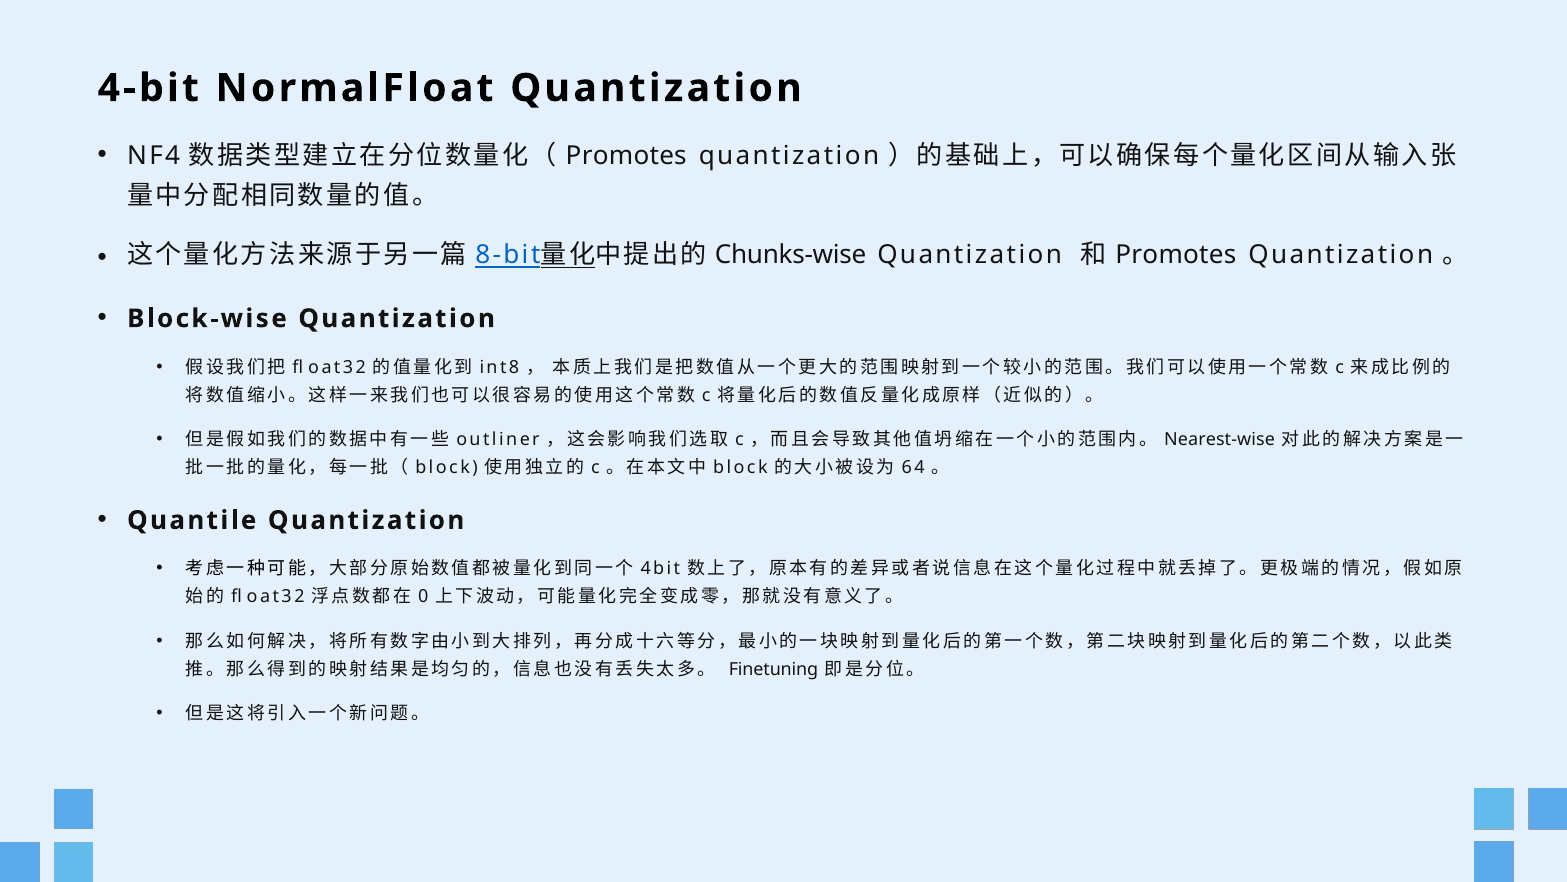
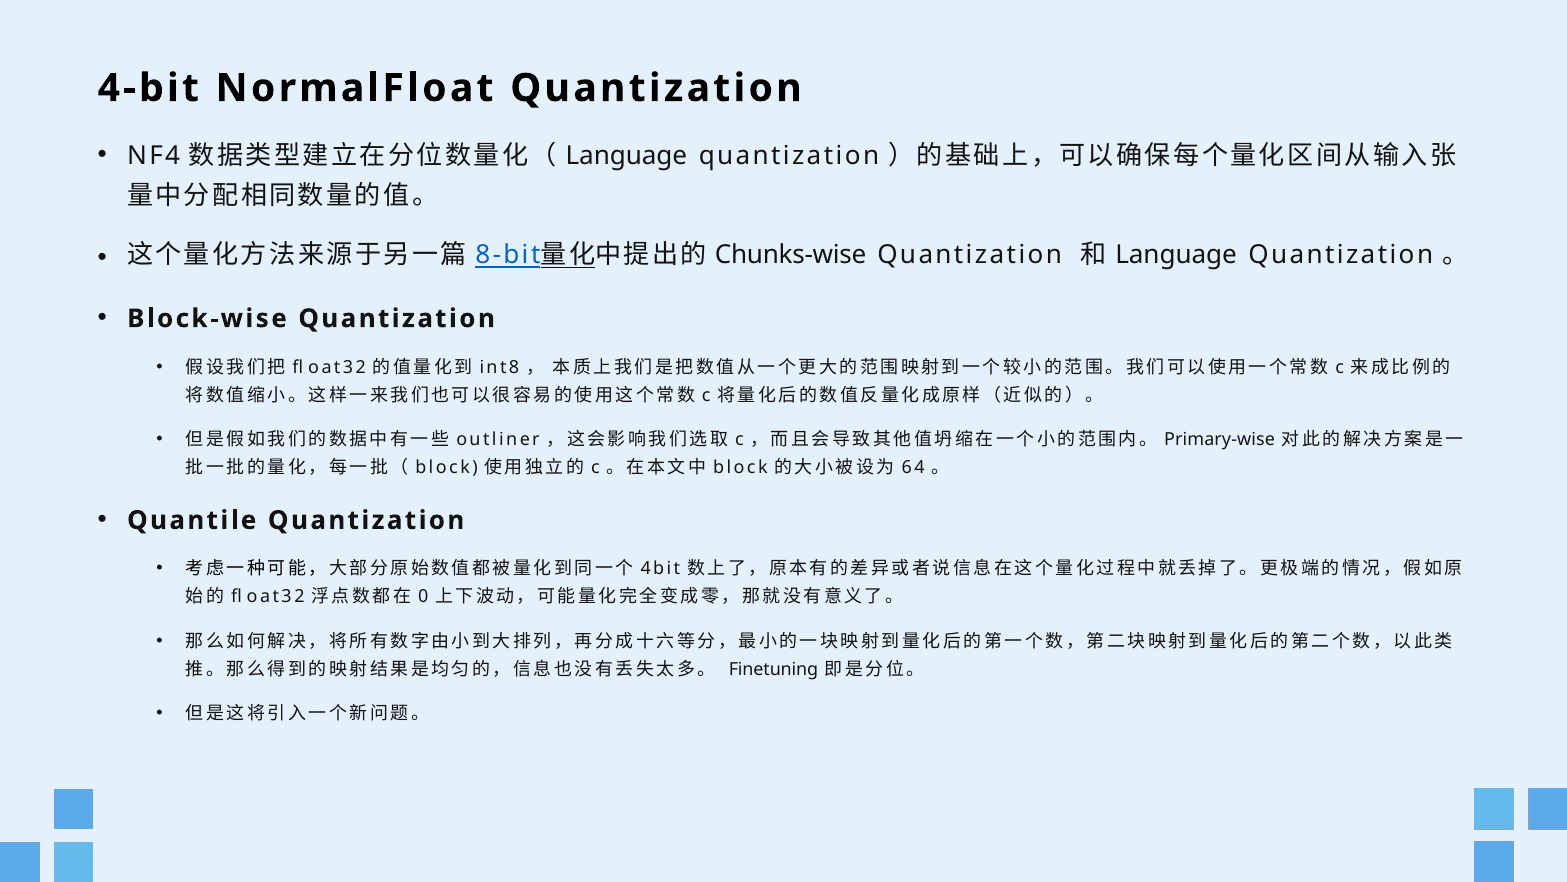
Promotes at (626, 155): Promotes -> Language
Promotes at (1176, 255): Promotes -> Language
Nearest-wise: Nearest-wise -> Primary-wise
